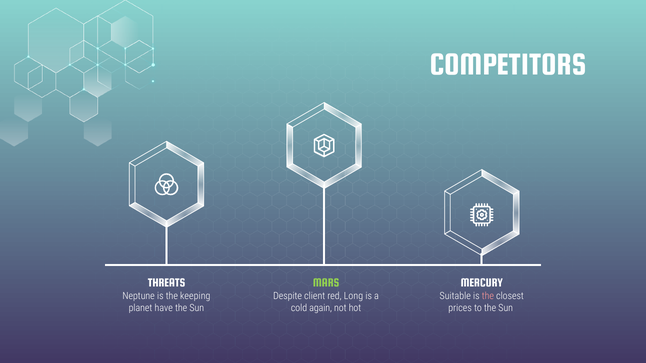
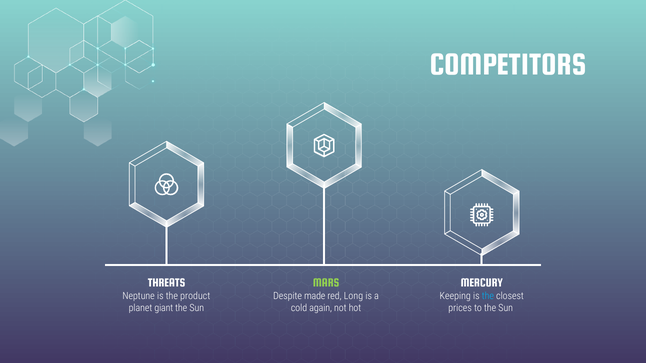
keeping: keeping -> product
client: client -> made
Suitable: Suitable -> Keeping
the at (488, 296) colour: pink -> light blue
have: have -> giant
